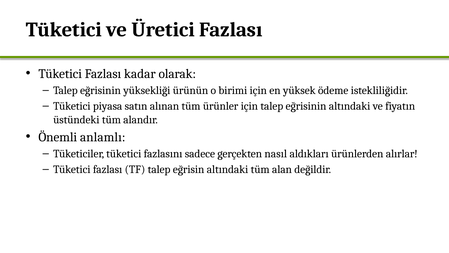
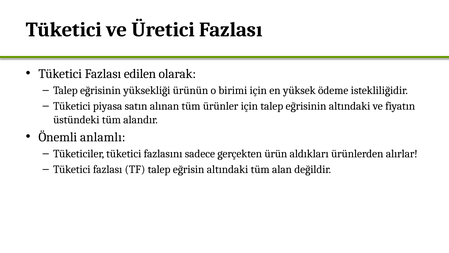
kadar: kadar -> edilen
nasıl: nasıl -> ürün
